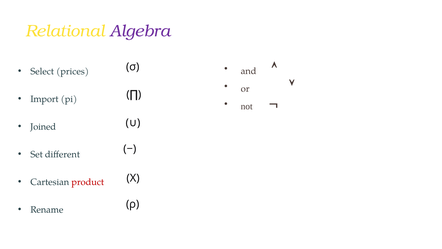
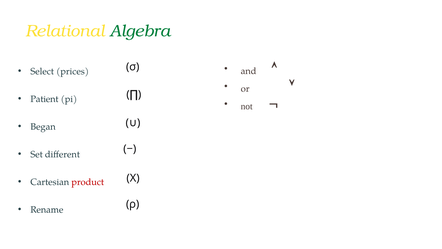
Algebra colour: purple -> green
Import: Import -> Patient
Joined: Joined -> Began
